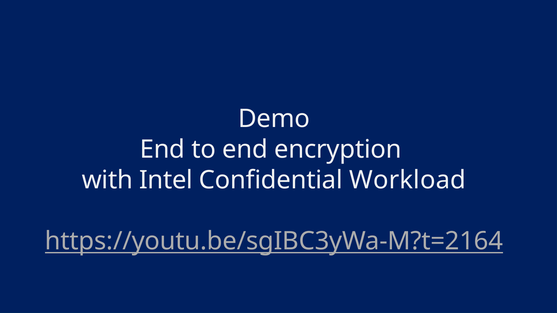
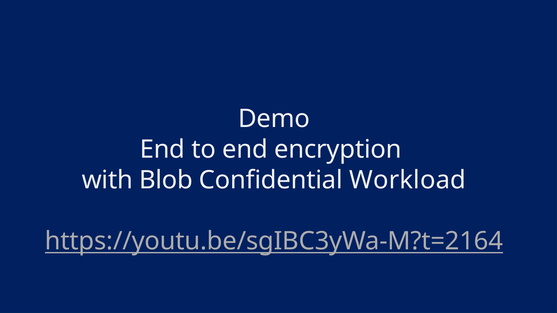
Intel: Intel -> Blob
